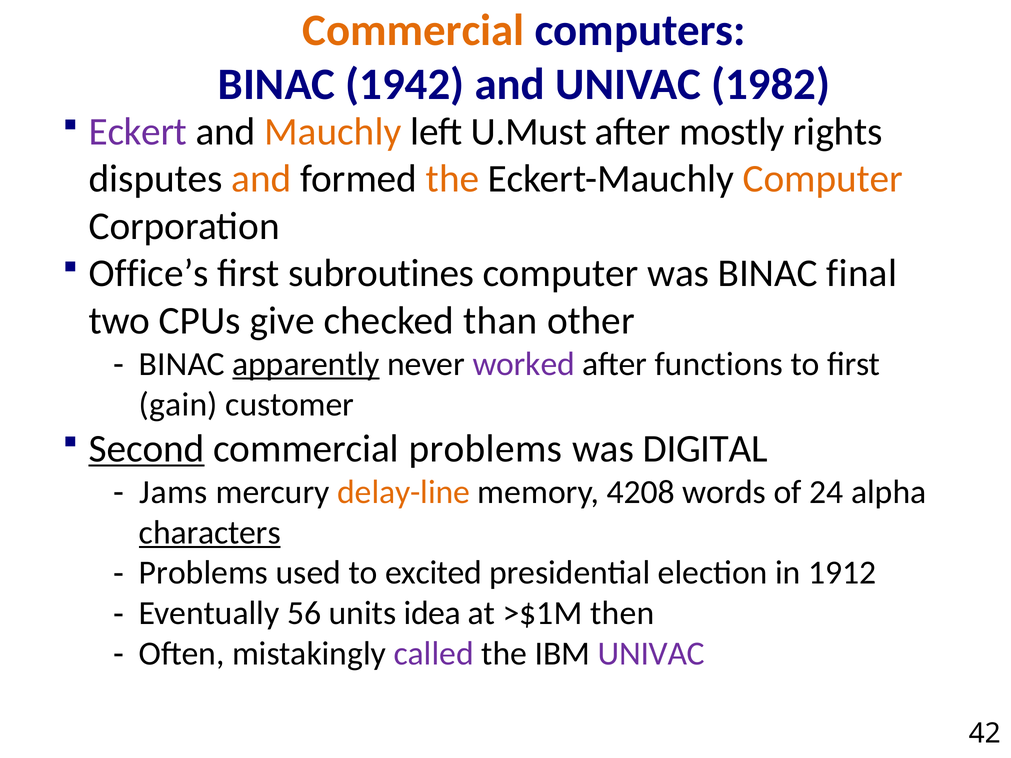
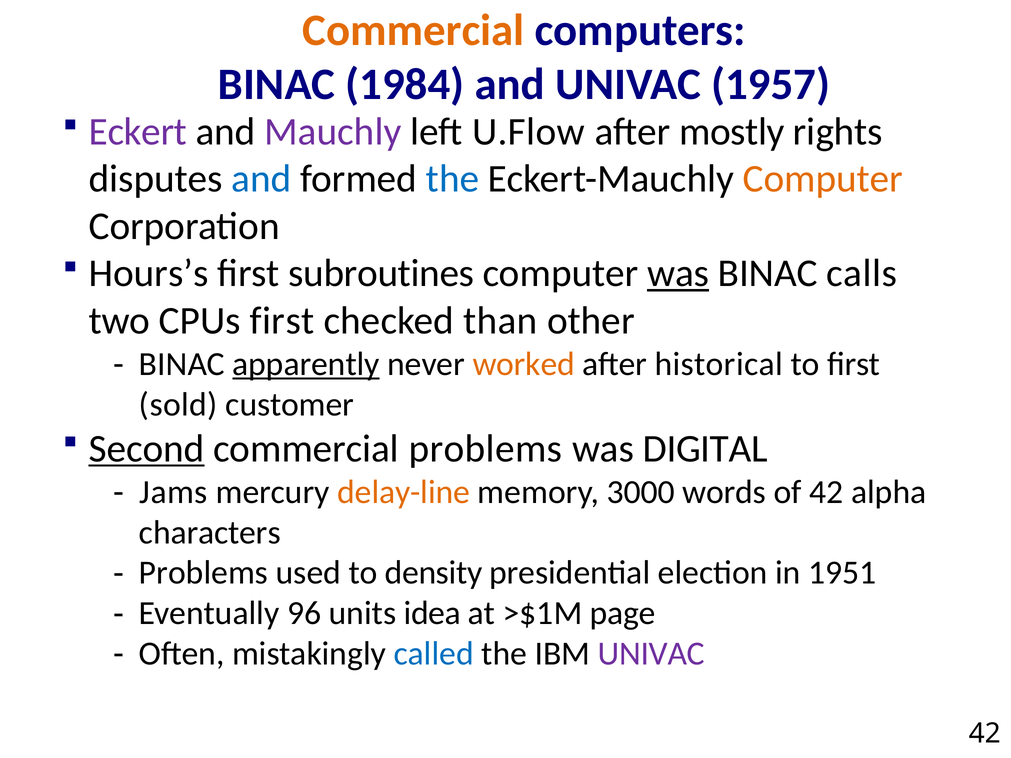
1942: 1942 -> 1984
1982: 1982 -> 1957
Mauchly colour: orange -> purple
U.Must: U.Must -> U.Flow
and at (261, 179) colour: orange -> blue
the at (453, 179) colour: orange -> blue
Office’s: Office’s -> Hours’s
was at (678, 273) underline: none -> present
final: final -> calls
CPUs give: give -> first
worked colour: purple -> orange
functions: functions -> historical
gain: gain -> sold
4208: 4208 -> 3000
of 24: 24 -> 42
characters underline: present -> none
excited: excited -> density
1912: 1912 -> 1951
56: 56 -> 96
then: then -> page
called colour: purple -> blue
